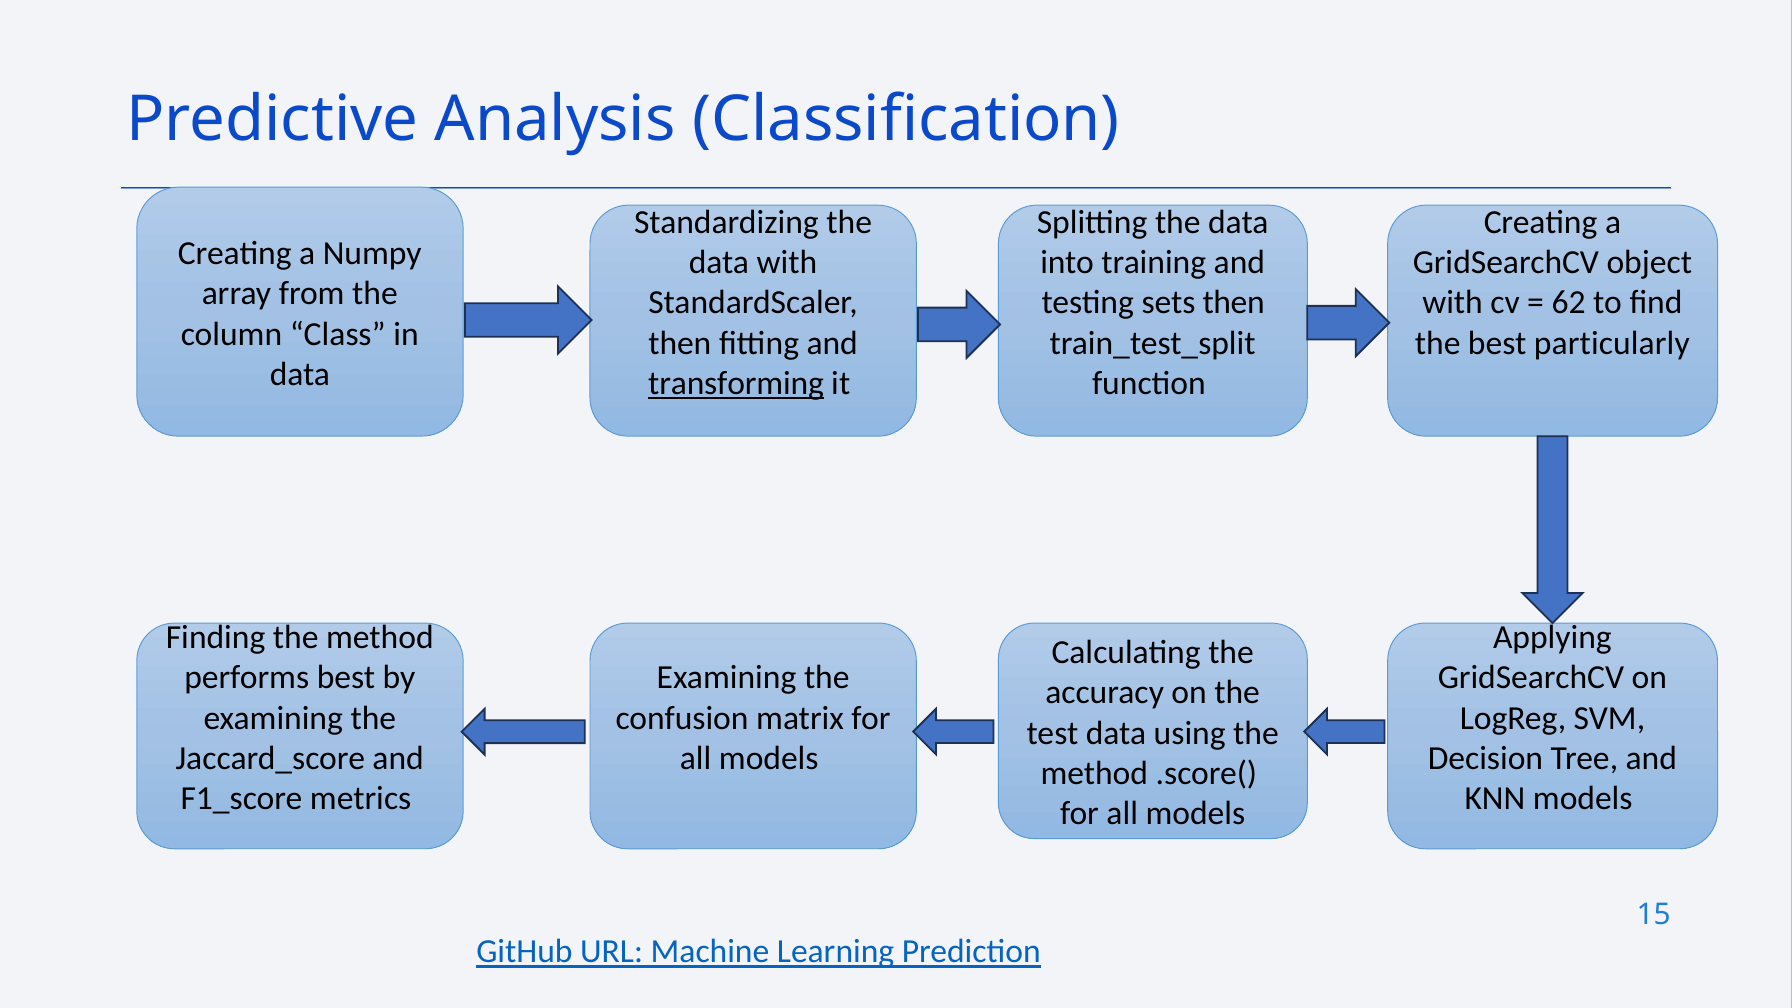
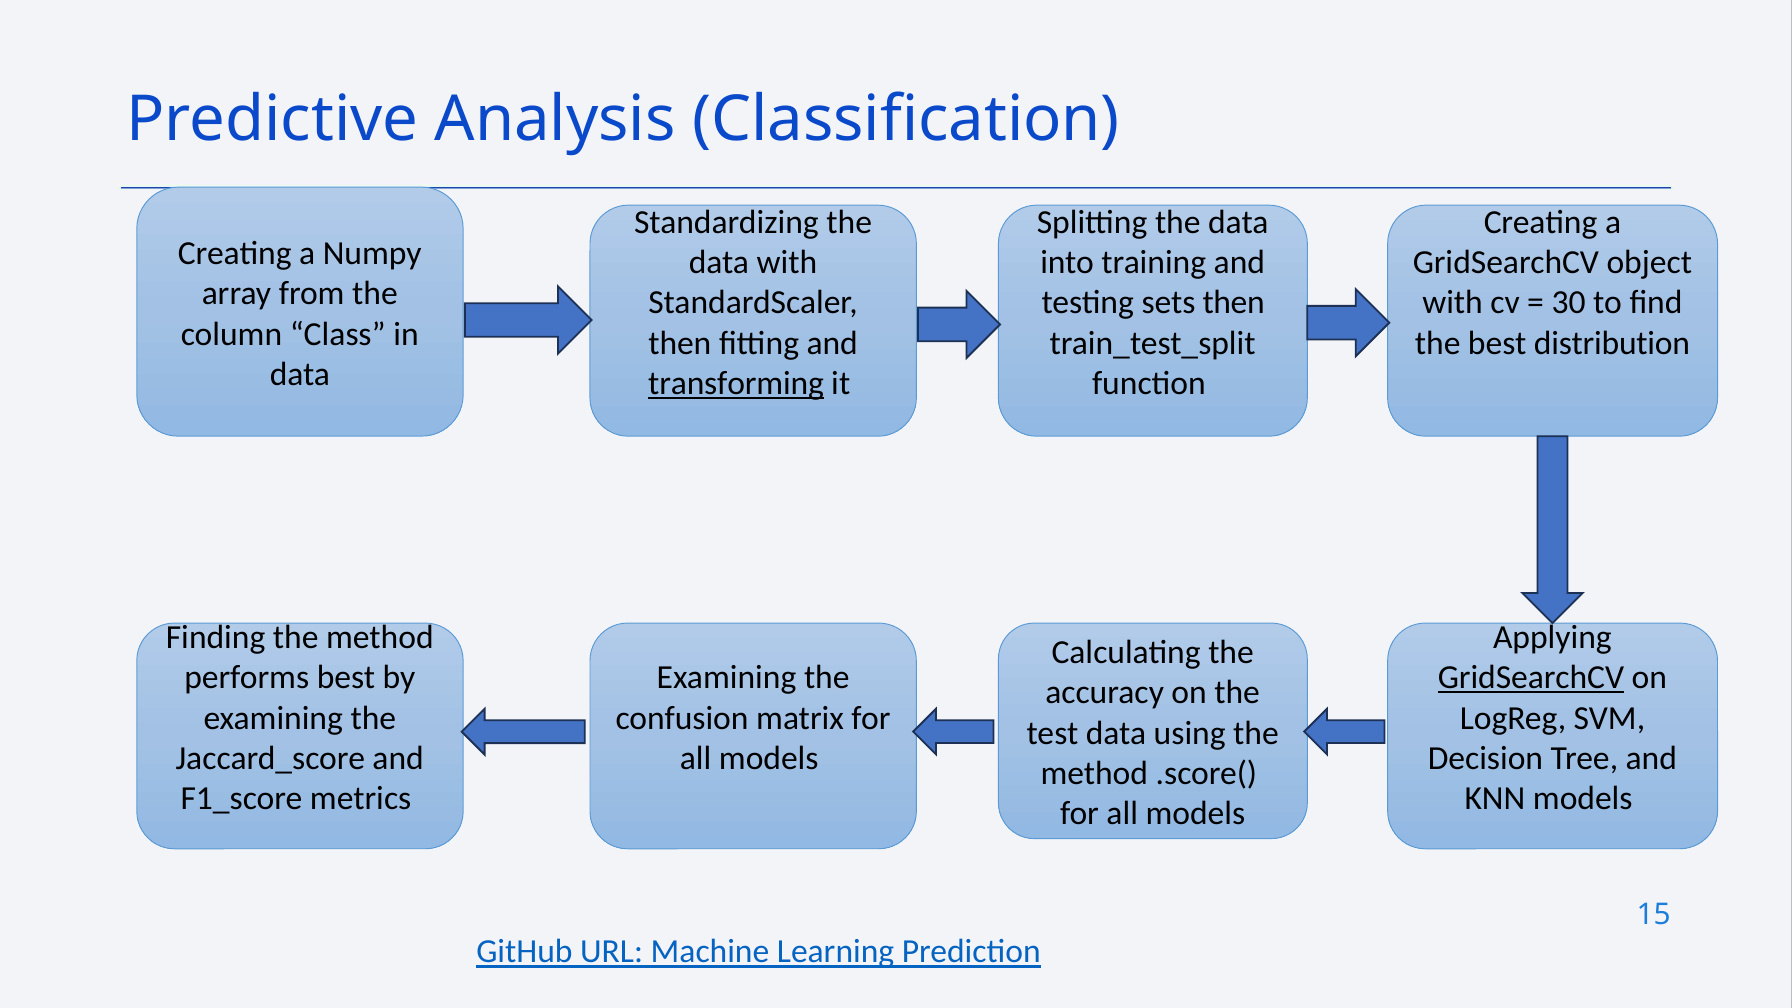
62: 62 -> 30
particularly: particularly -> distribution
GridSearchCV at (1531, 678) underline: none -> present
